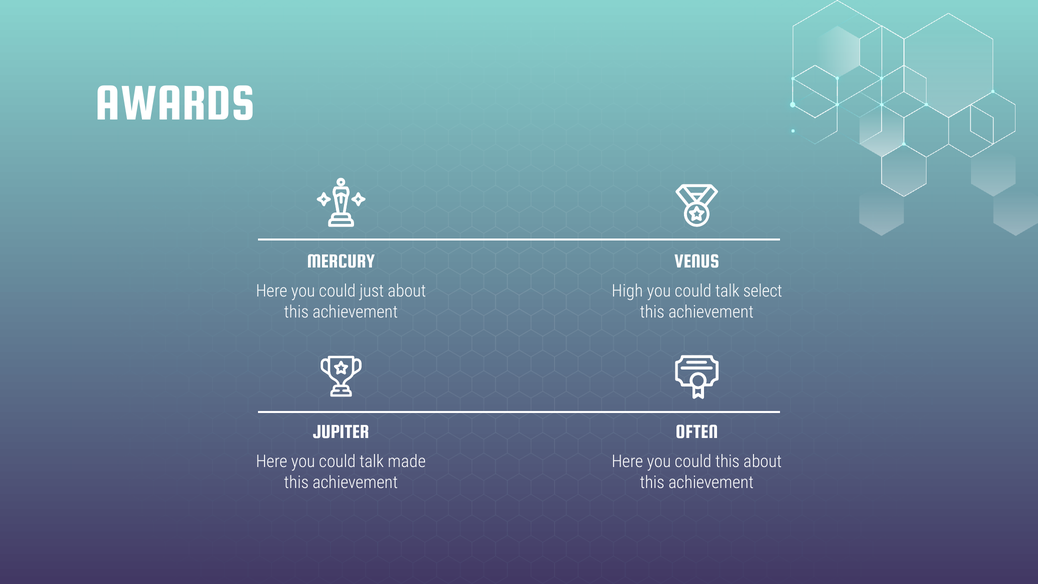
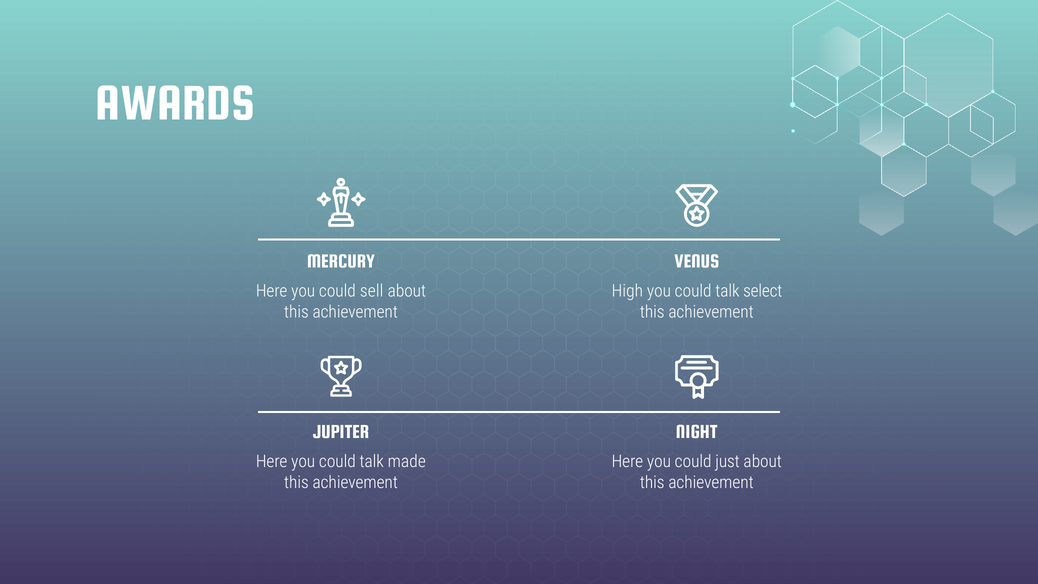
just: just -> sell
OFTEN: OFTEN -> NIGHT
could this: this -> just
